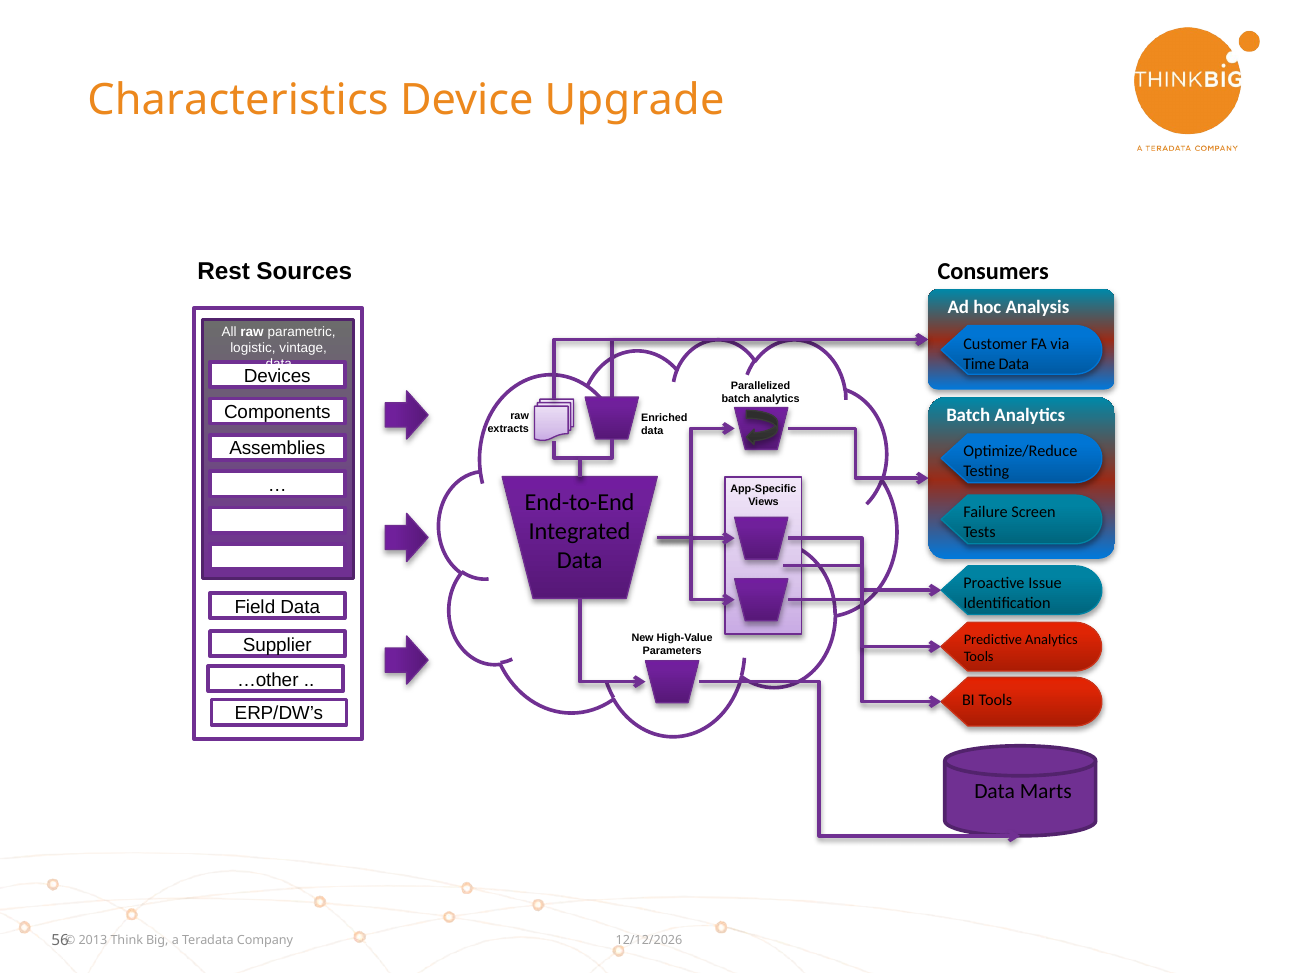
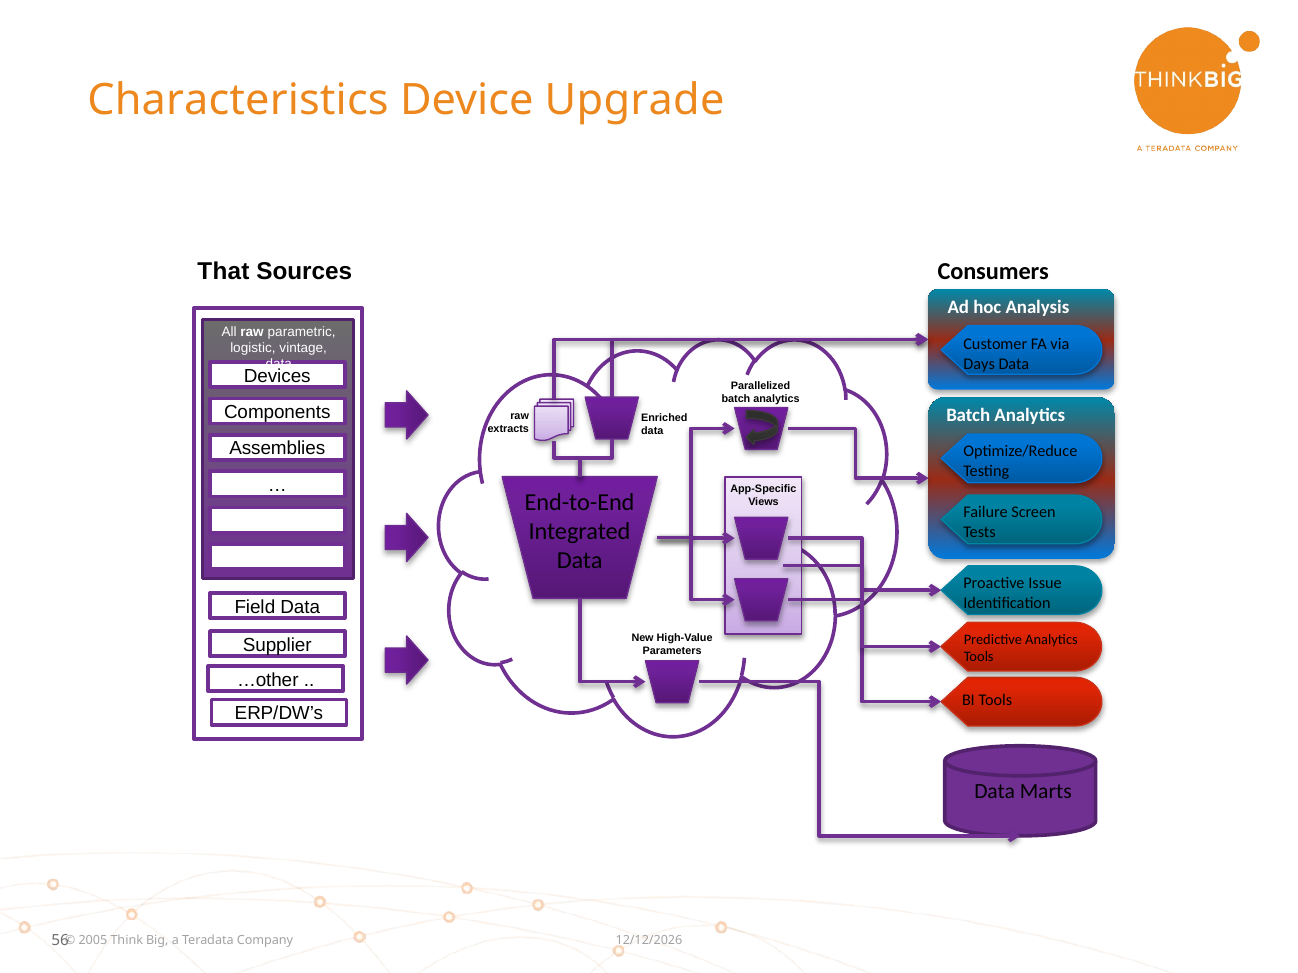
Rest: Rest -> That
Time: Time -> Days
2013: 2013 -> 2005
